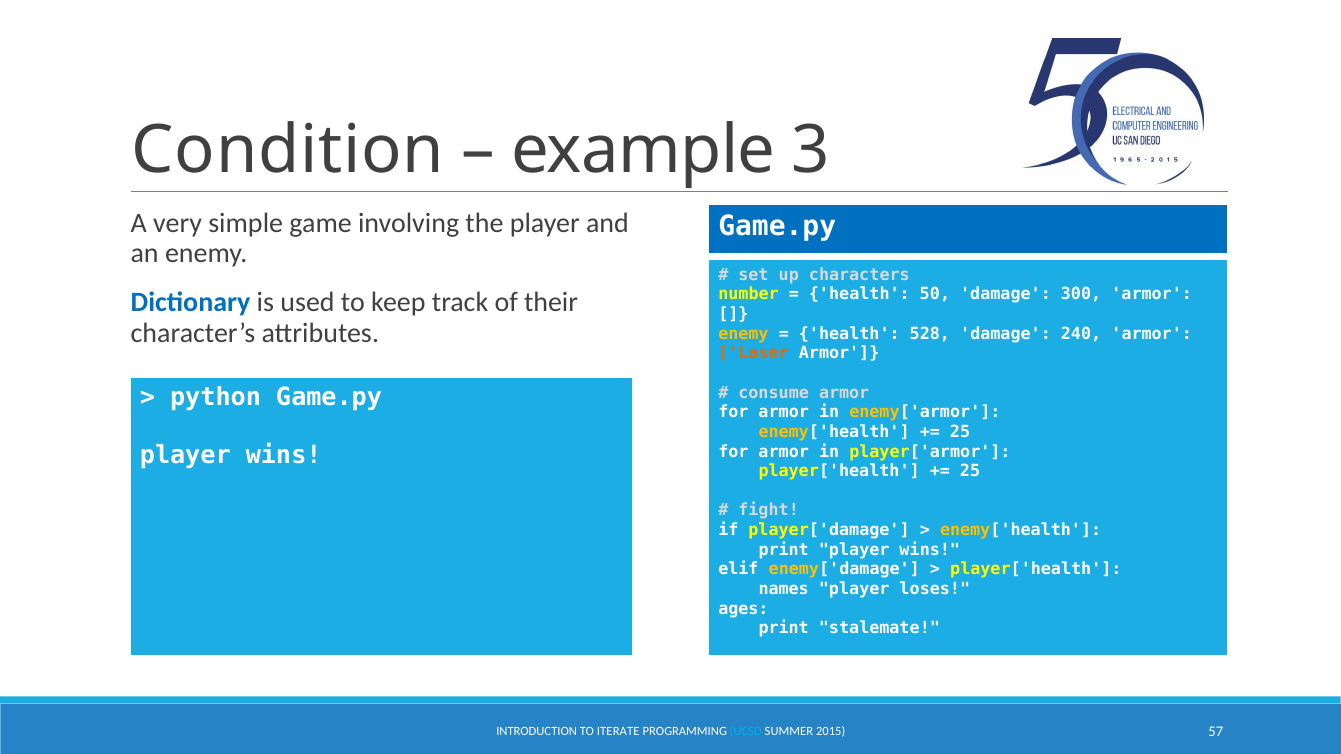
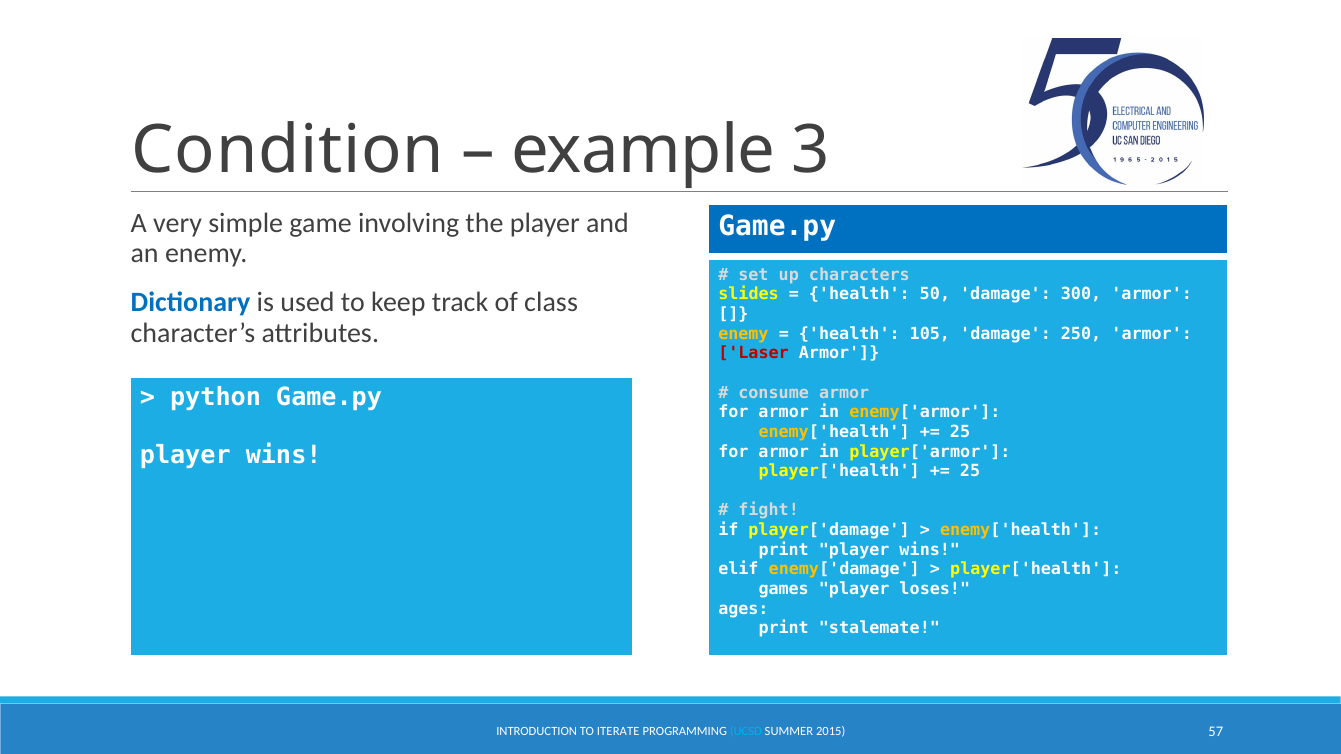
number: number -> slides
their: their -> class
528: 528 -> 105
240: 240 -> 250
Laser colour: orange -> red
names: names -> games
